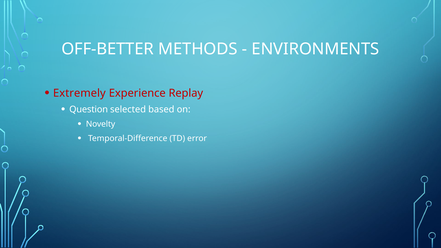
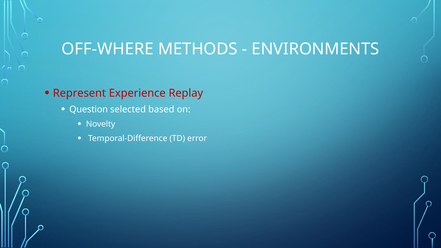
OFF-BETTER: OFF-BETTER -> OFF-WHERE
Extremely: Extremely -> Represent
